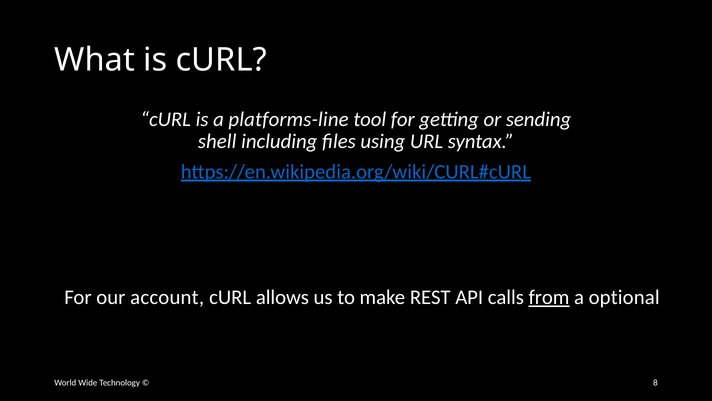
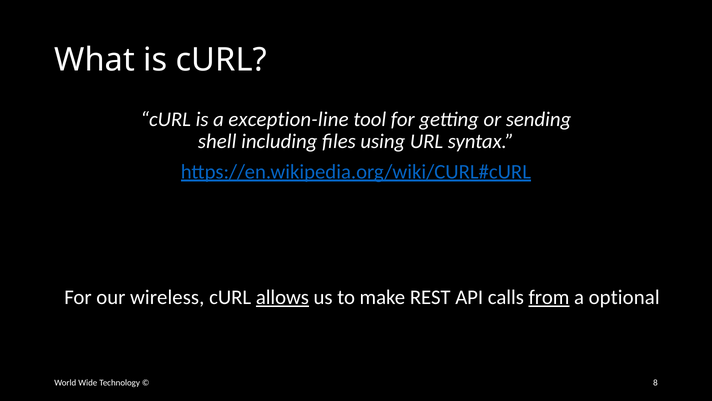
platforms-line: platforms-line -> exception-line
account: account -> wireless
allows underline: none -> present
